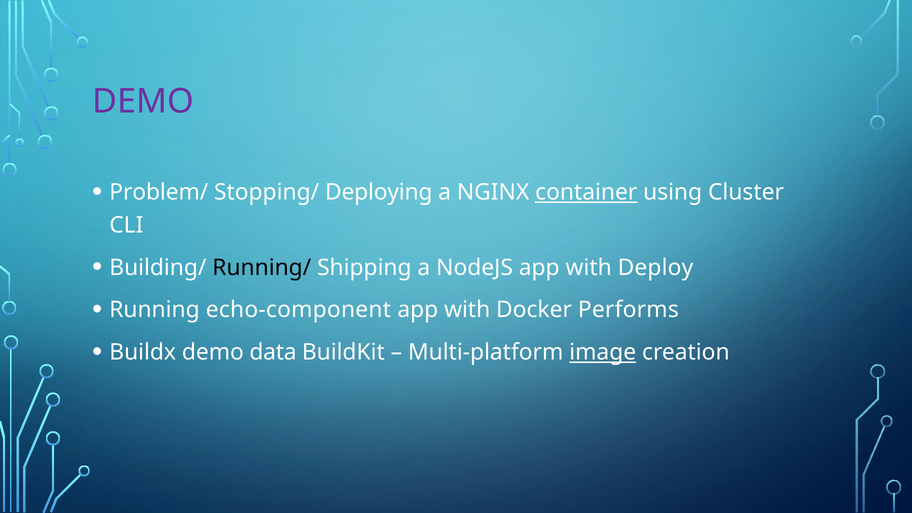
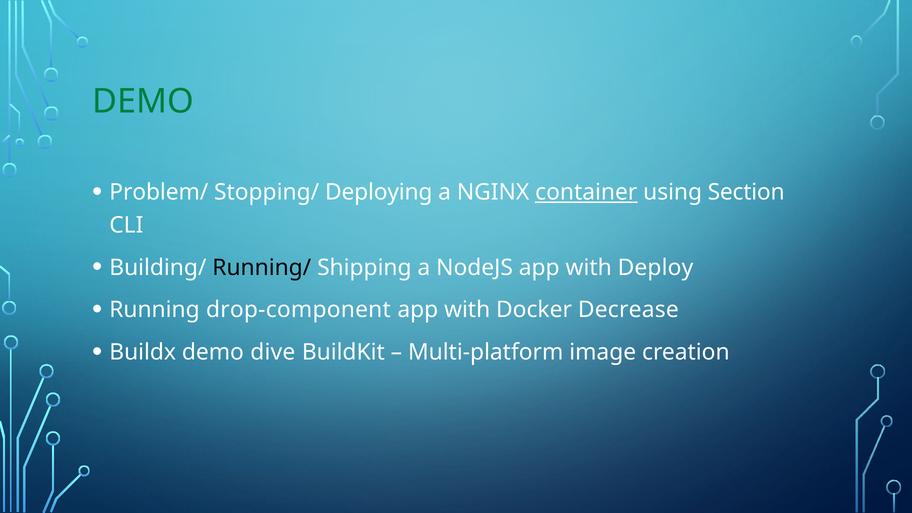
DEMO at (143, 101) colour: purple -> green
Cluster: Cluster -> Section
echo-component: echo-component -> drop-component
Performs: Performs -> Decrease
data: data -> dive
image underline: present -> none
